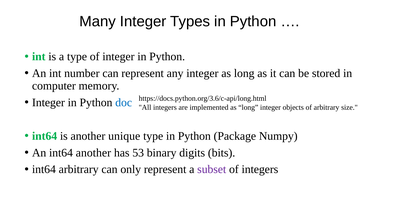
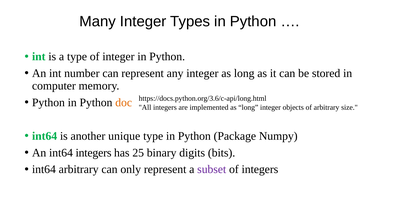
Integer at (48, 103): Integer -> Python
doc colour: blue -> orange
int64 another: another -> integers
53: 53 -> 25
